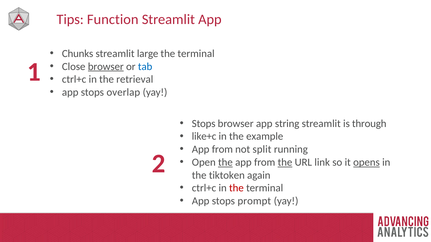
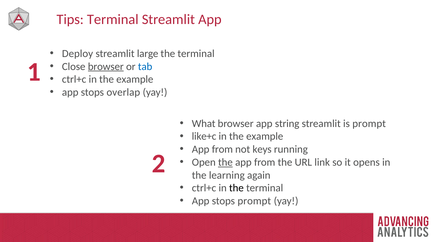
Function at (113, 19): Function -> Terminal
Chunks: Chunks -> Deploy
ctrl+c in the retrieval: retrieval -> example
Stops at (204, 124): Stops -> What
is through: through -> prompt
split: split -> keys
the at (285, 163) underline: present -> none
opens underline: present -> none
tiktoken: tiktoken -> learning
the at (236, 188) colour: red -> black
